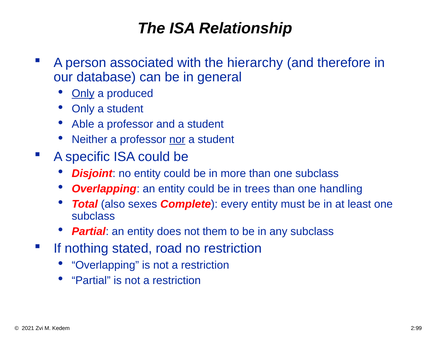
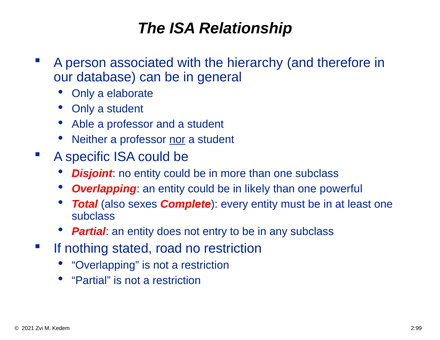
Only at (83, 94) underline: present -> none
produced: produced -> elaborate
trees: trees -> likely
handling: handling -> powerful
them: them -> entry
